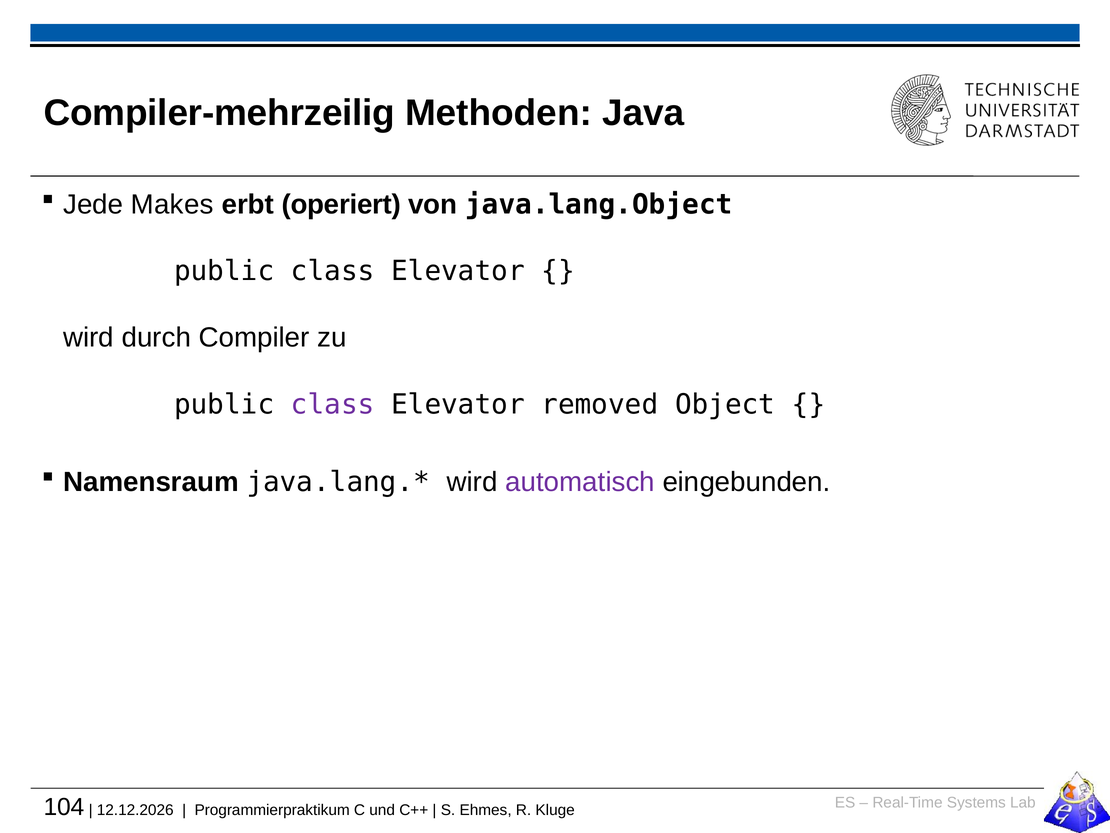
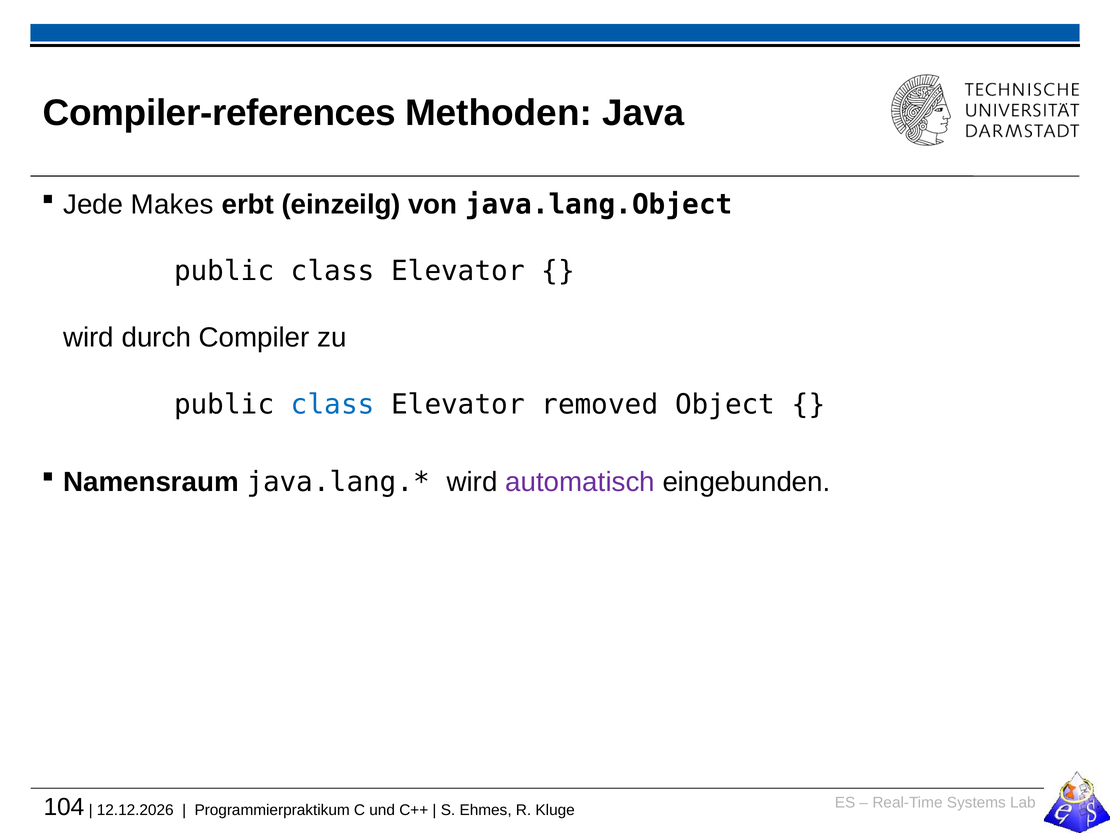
Compiler-mehrzeilig: Compiler-mehrzeilig -> Compiler-references
operiert: operiert -> einzeilg
class at (333, 404) colour: purple -> blue
